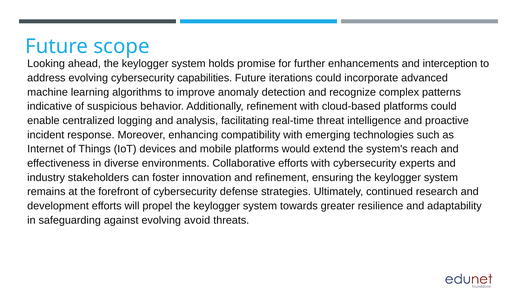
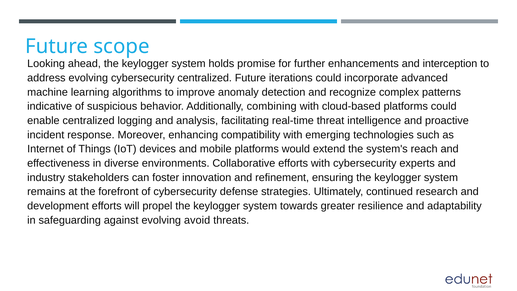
cybersecurity capabilities: capabilities -> centralized
Additionally refinement: refinement -> combining
